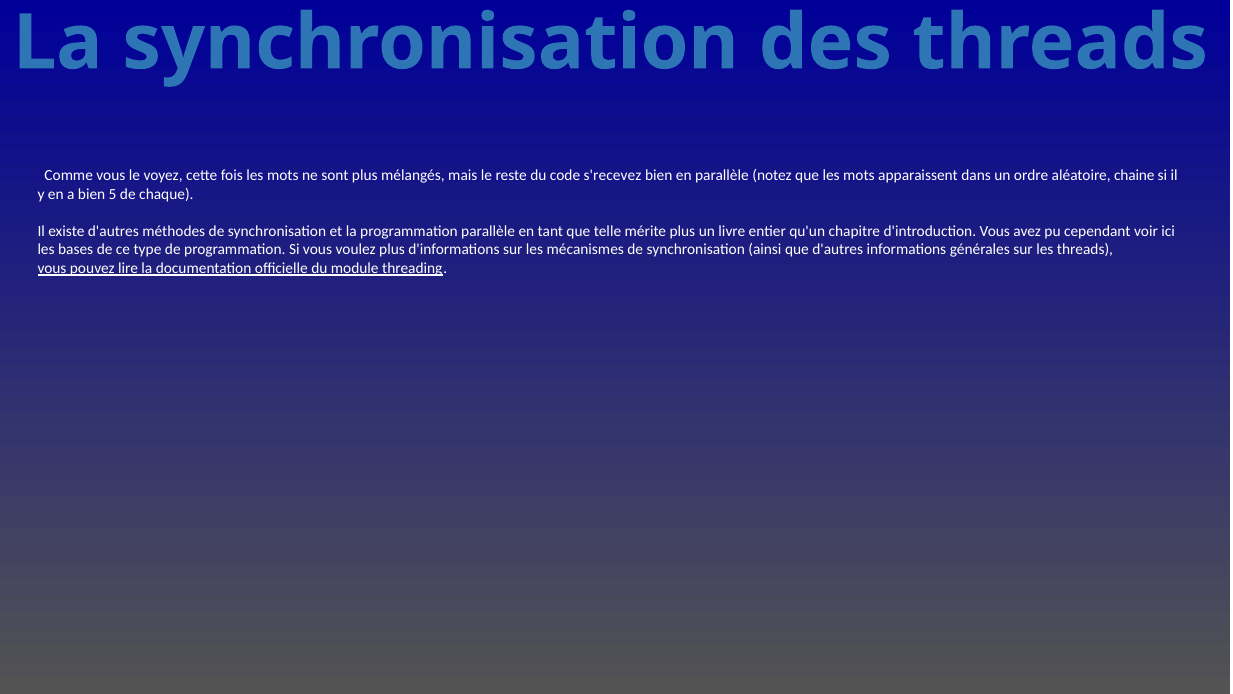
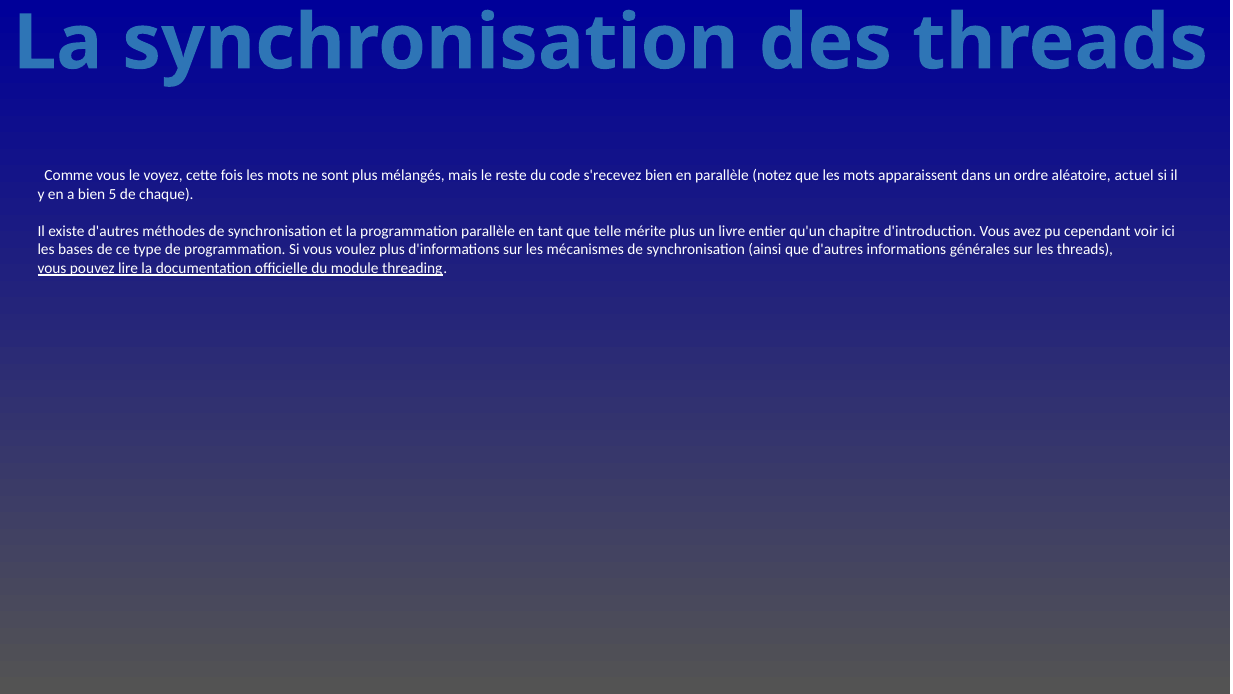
chaine: chaine -> actuel
